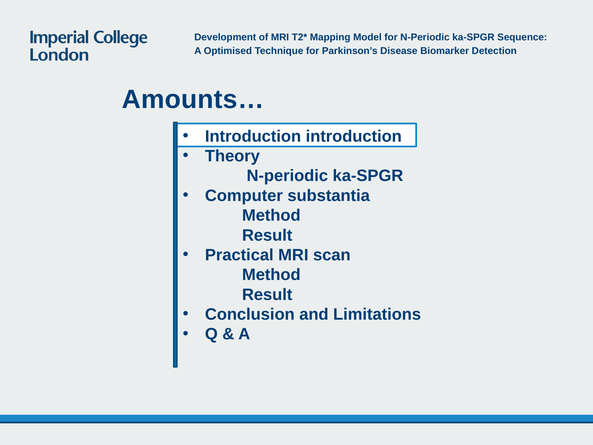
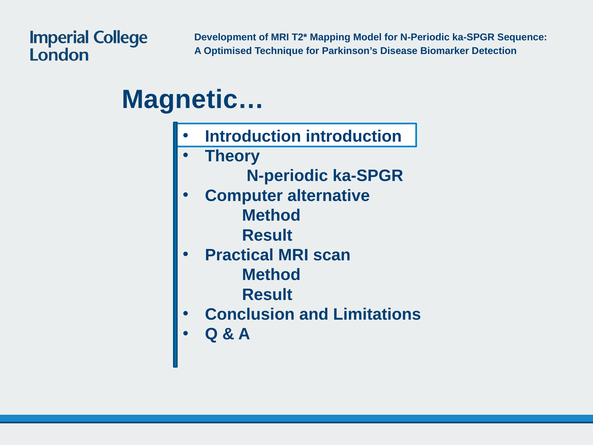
Amounts…: Amounts… -> Magnetic…
substantia: substantia -> alternative
